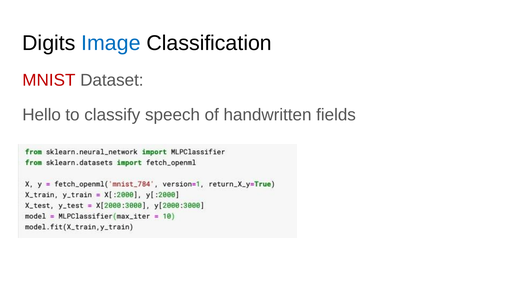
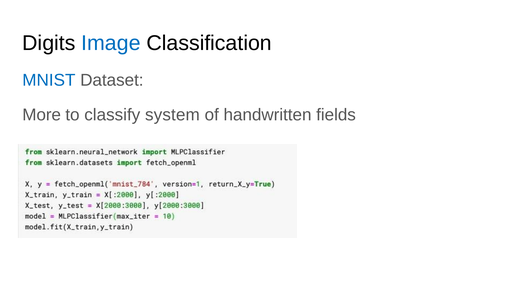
MNIST colour: red -> blue
Hello: Hello -> More
speech: speech -> system
